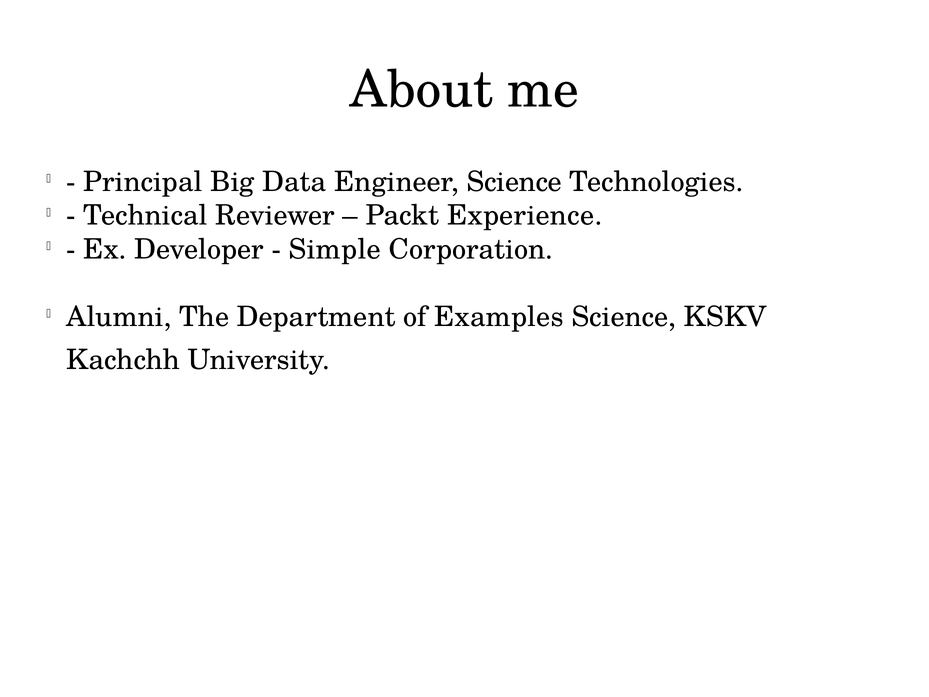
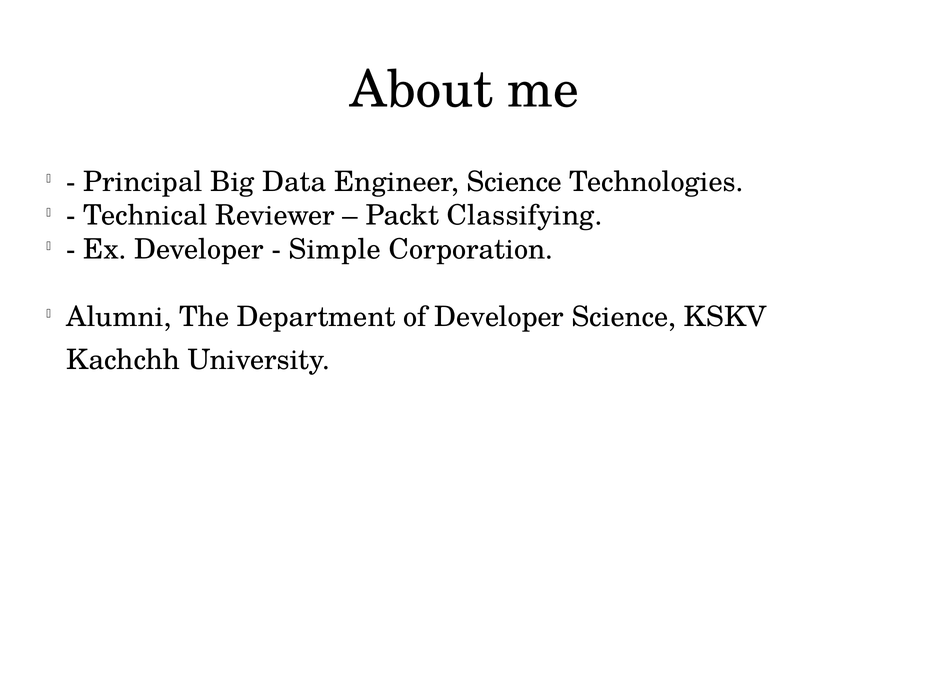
Experience: Experience -> Classifying
of Examples: Examples -> Developer
